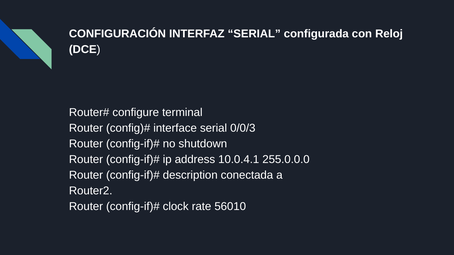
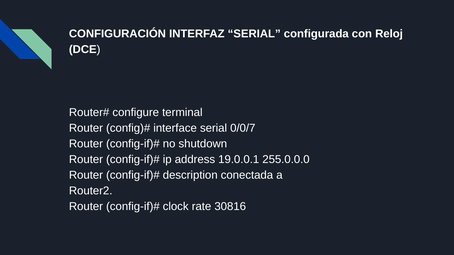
0/0/3: 0/0/3 -> 0/0/7
10.0.4.1: 10.0.4.1 -> 19.0.0.1
56010: 56010 -> 30816
